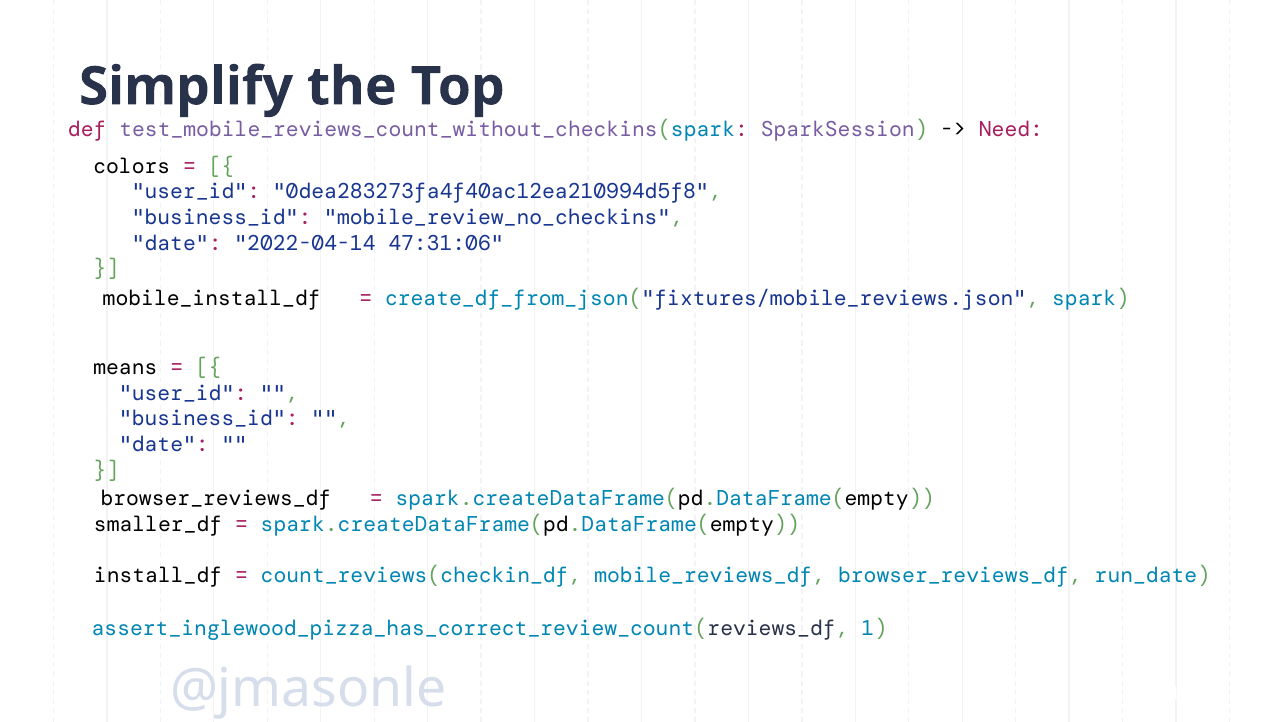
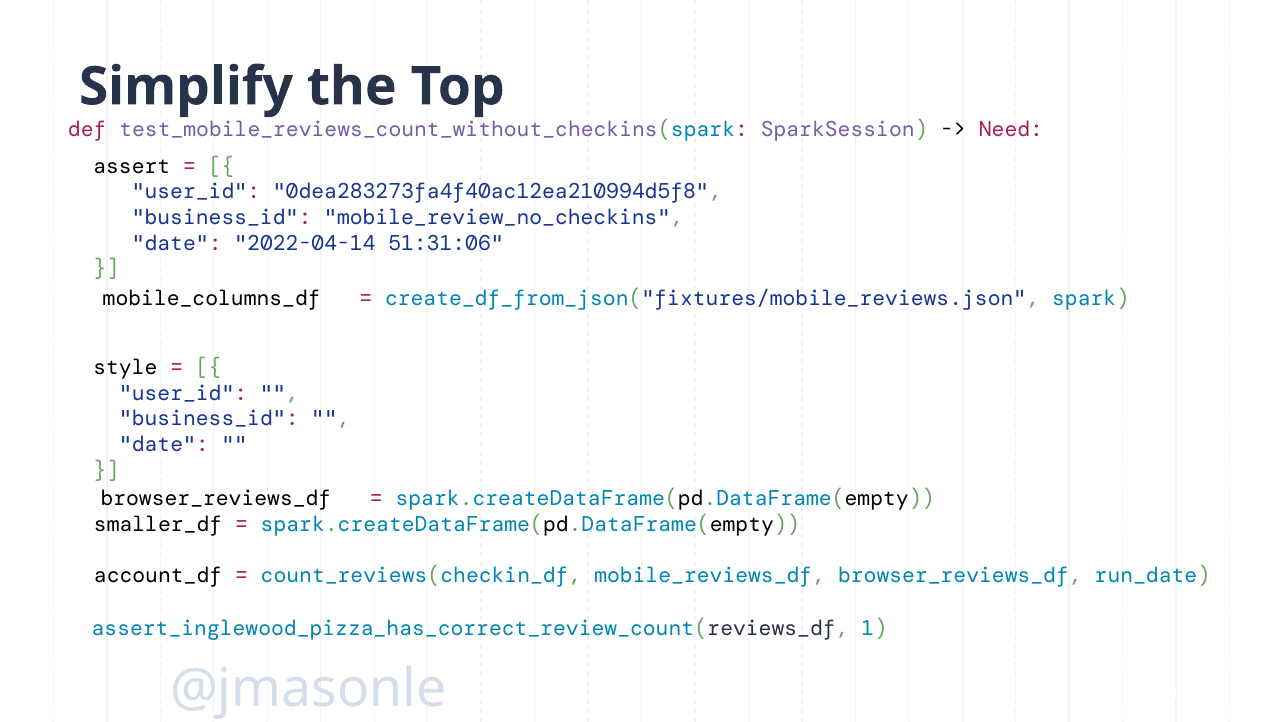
colors: colors -> assert
47:31:06: 47:31:06 -> 51:31:06
mobile_install_df: mobile_install_df -> mobile_columns_df
means: means -> style
install_df: install_df -> account_df
